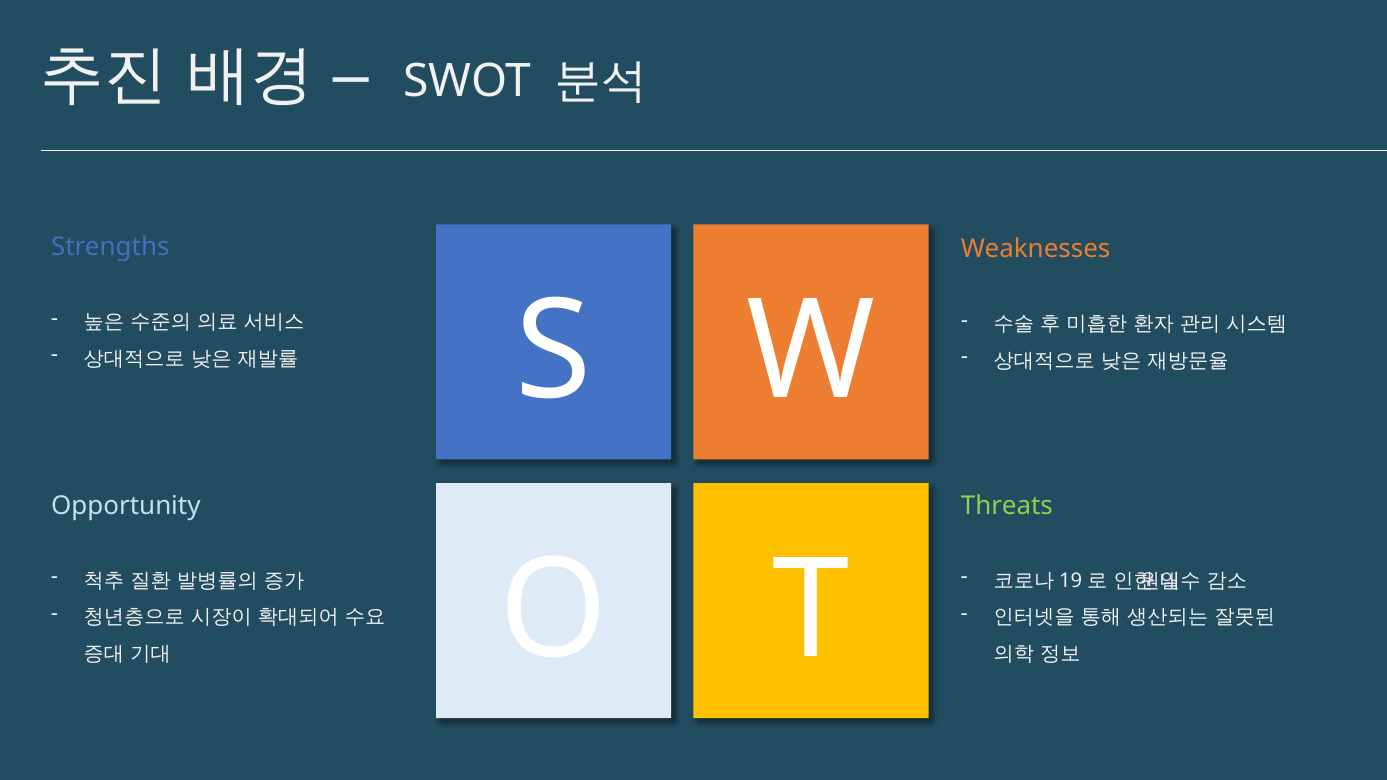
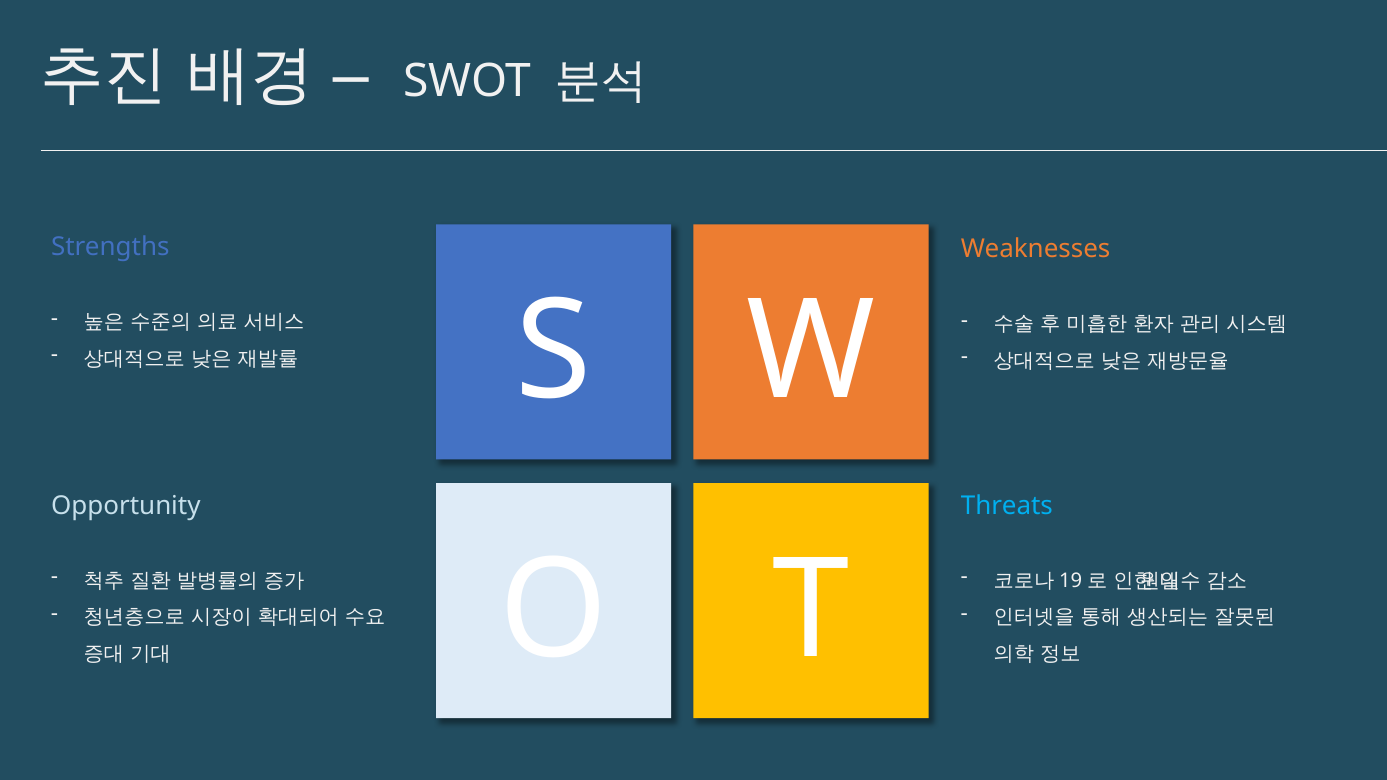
Threats colour: light green -> light blue
